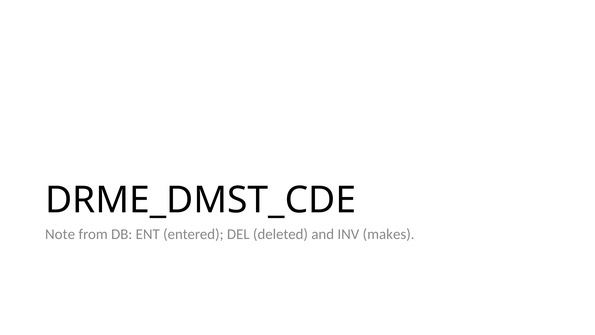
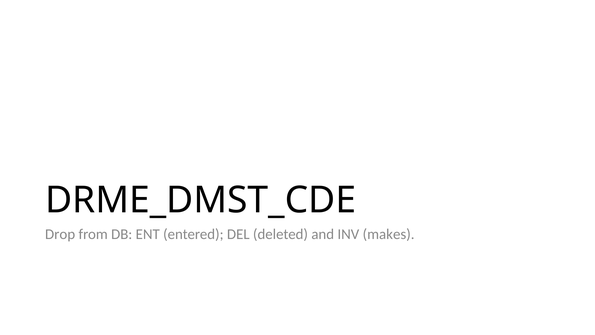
Note: Note -> Drop
